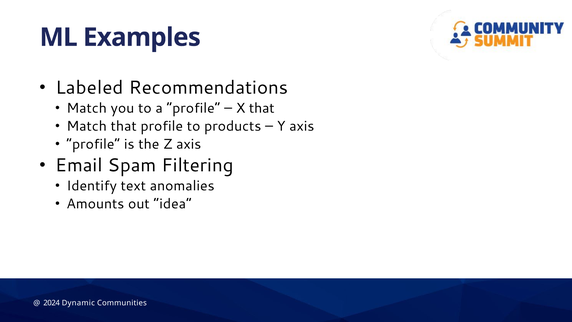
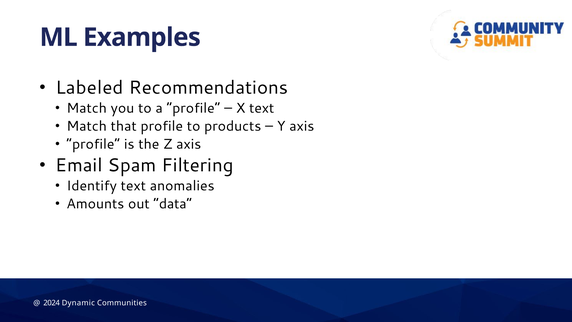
X that: that -> text
idea: idea -> data
